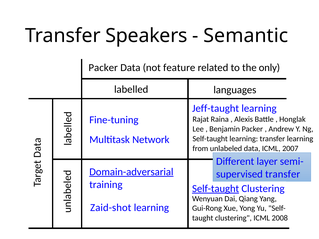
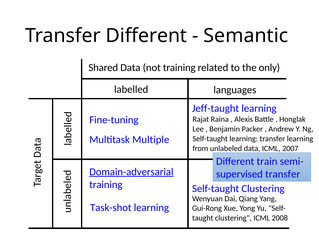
Transfer Speakers: Speakers -> Different
Packer at (103, 68): Packer -> Shared
not feature: feature -> training
Network: Network -> Multiple
layer: layer -> train
Self-taught at (216, 189) underline: present -> none
Zaid-shot: Zaid-shot -> Task-shot
